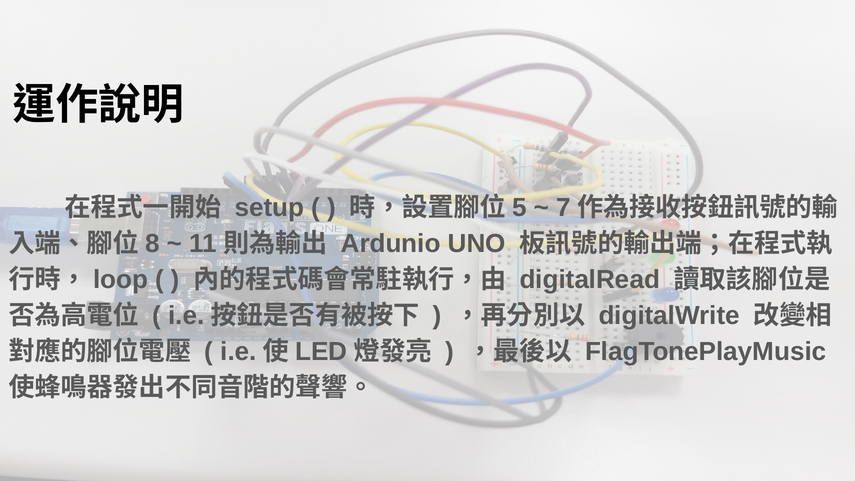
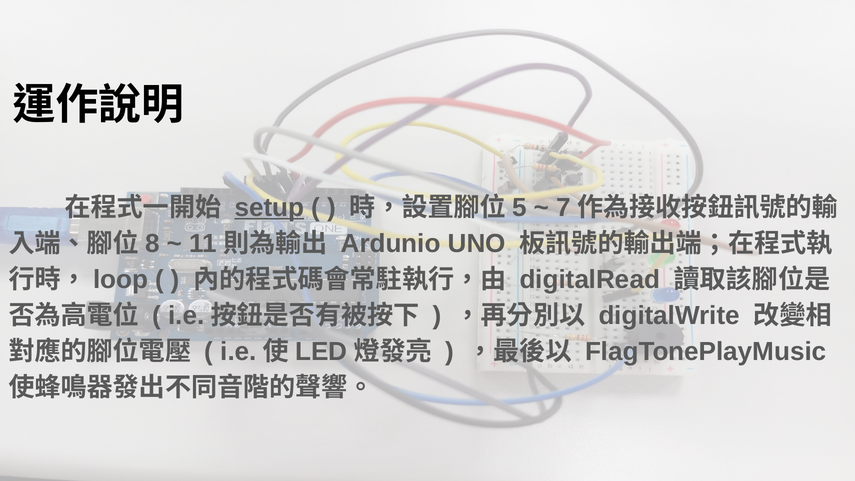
setup underline: none -> present
